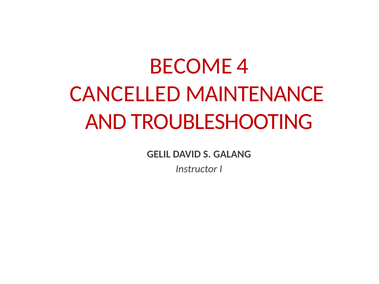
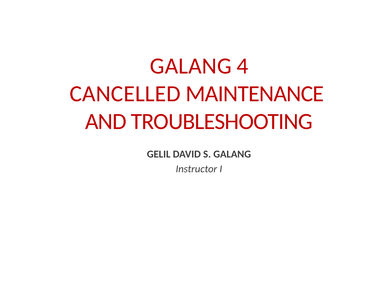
BECOME at (191, 66): BECOME -> GALANG
